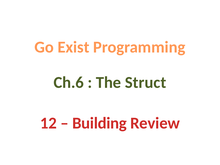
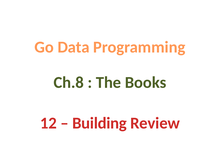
Exist: Exist -> Data
Ch.6: Ch.6 -> Ch.8
Struct: Struct -> Books
